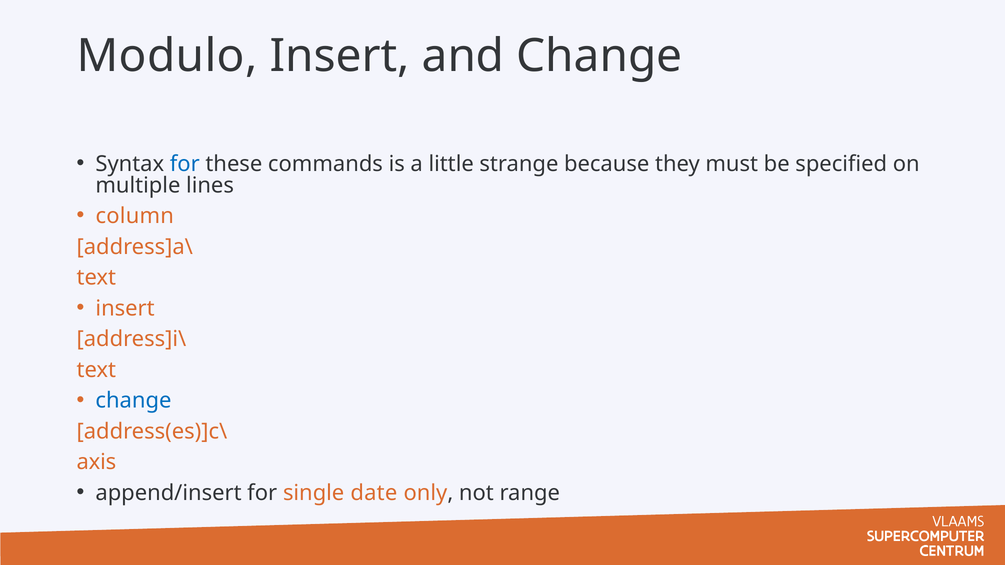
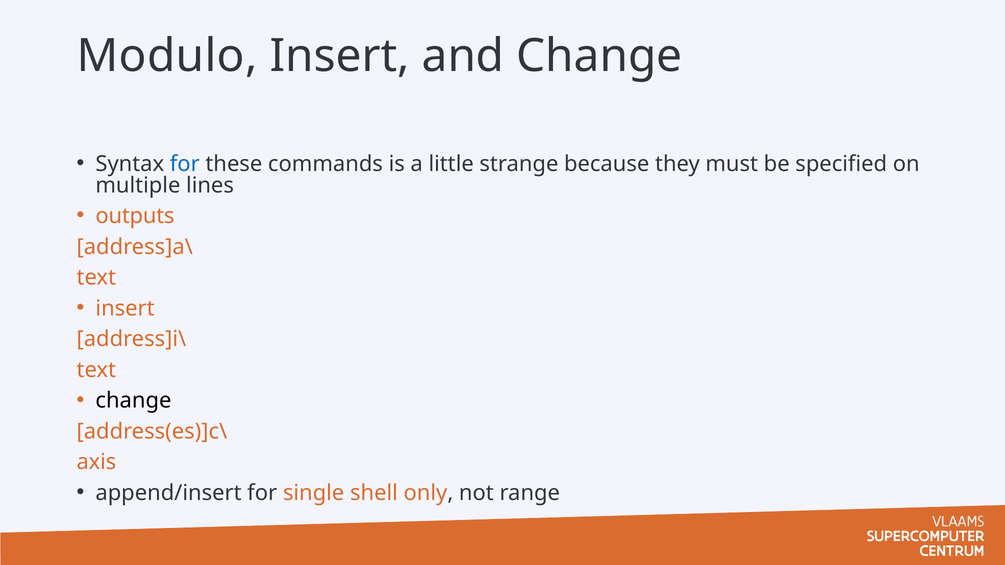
column: column -> outputs
change at (133, 401) colour: blue -> black
date: date -> shell
